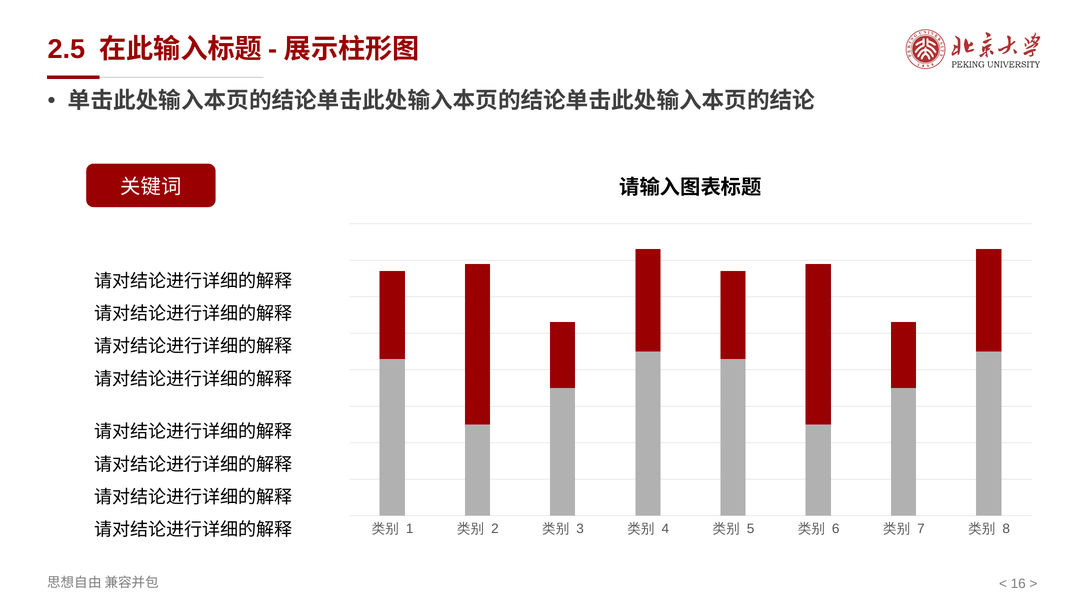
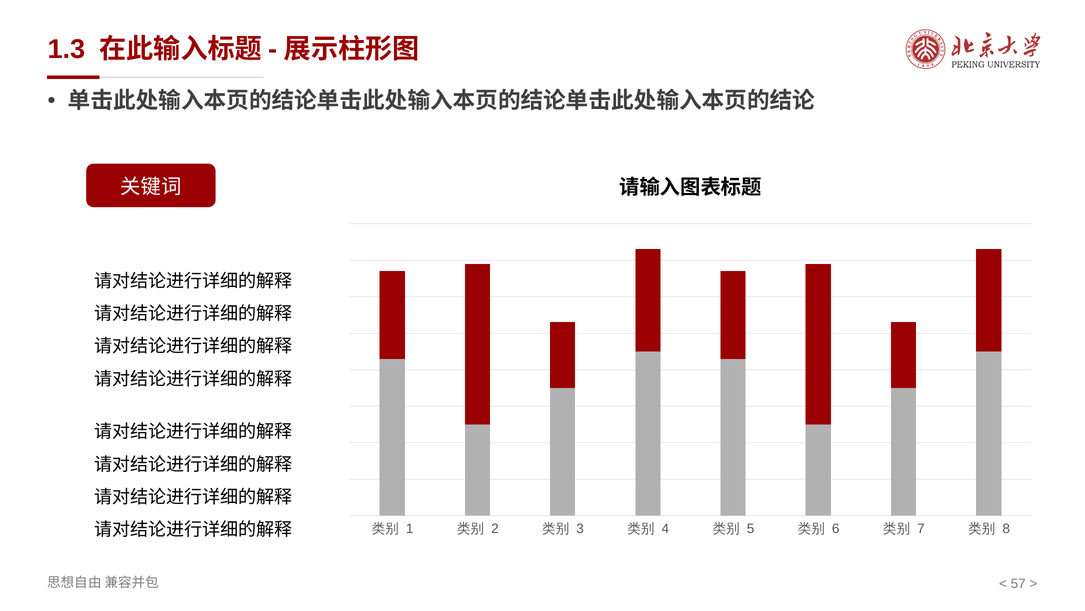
2.5: 2.5 -> 1.3
16: 16 -> 57
